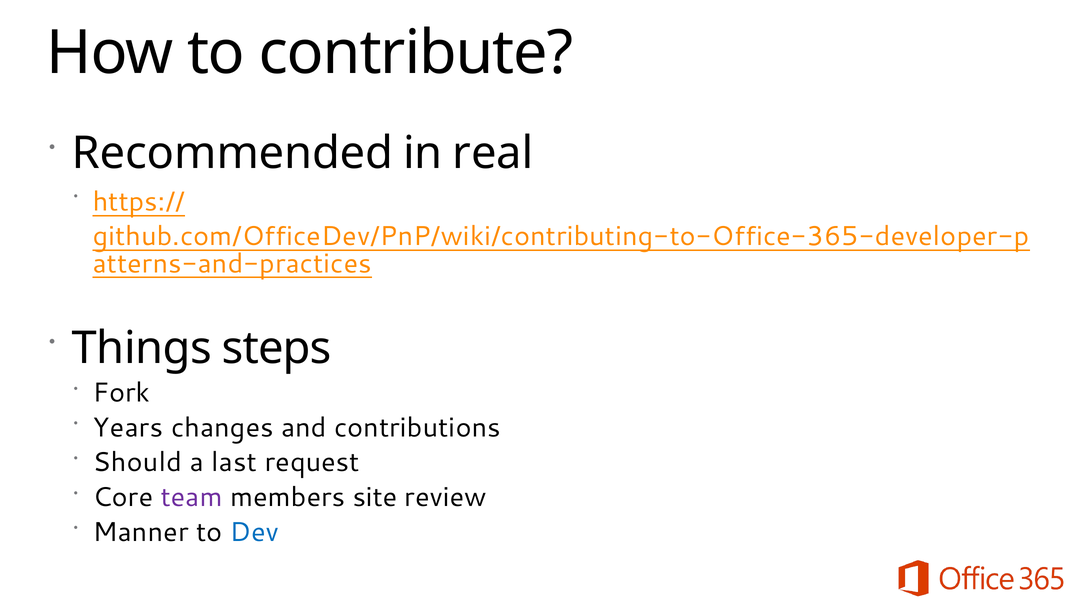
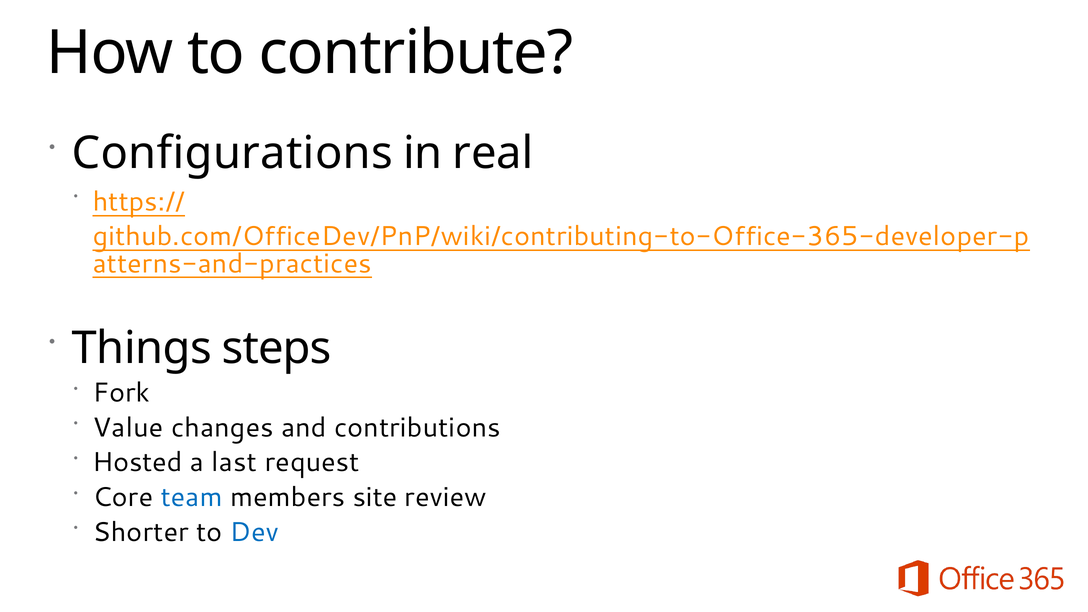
Recommended: Recommended -> Configurations
Years: Years -> Value
Should: Should -> Hosted
team colour: purple -> blue
Manner: Manner -> Shorter
